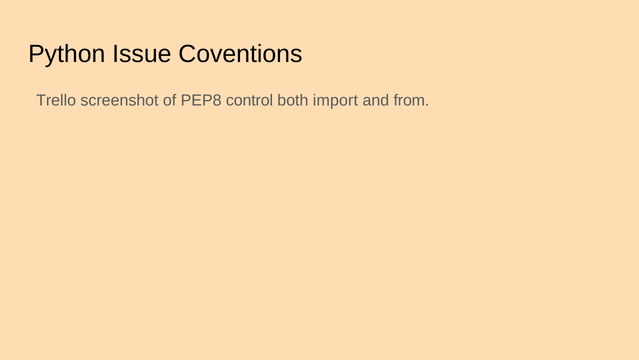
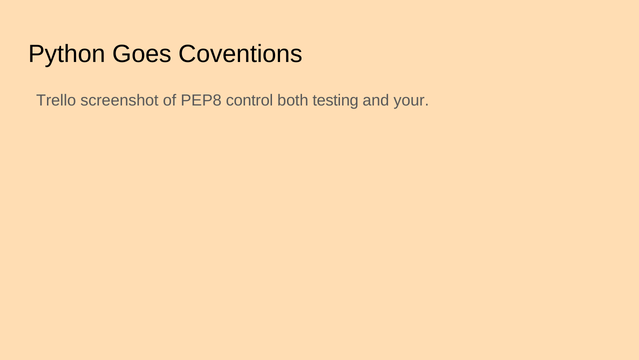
Issue: Issue -> Goes
import: import -> testing
from: from -> your
